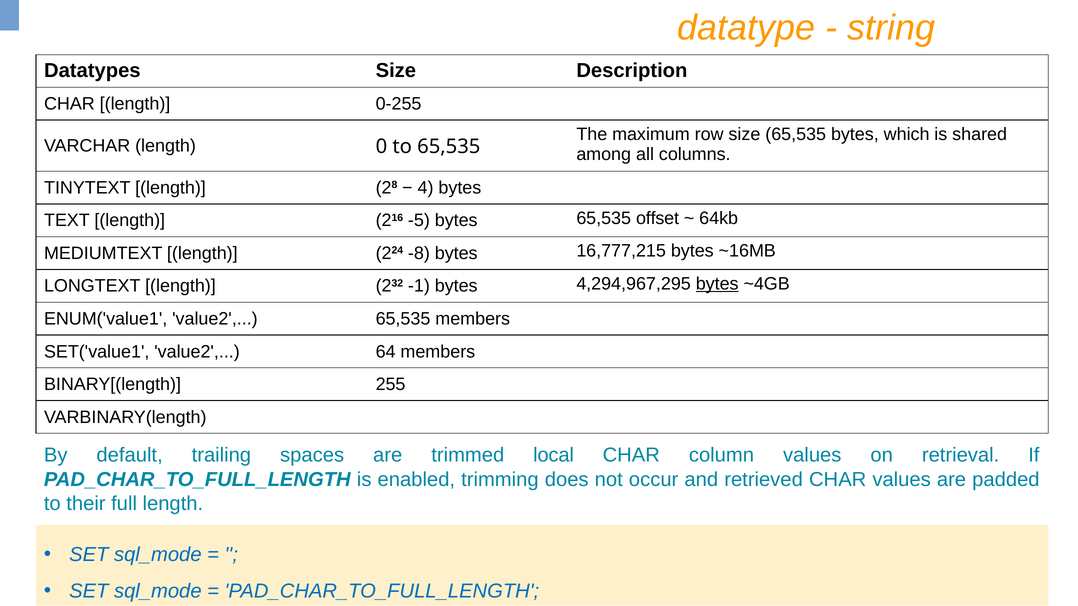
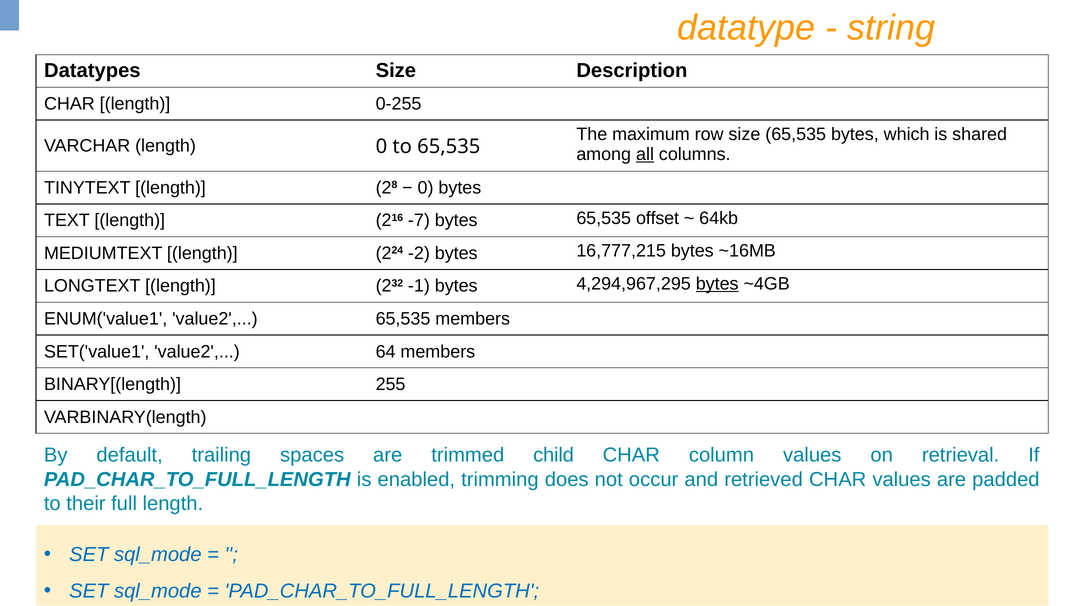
all underline: none -> present
4 at (426, 188): 4 -> 0
-5: -5 -> -7
-8: -8 -> -2
local: local -> child
